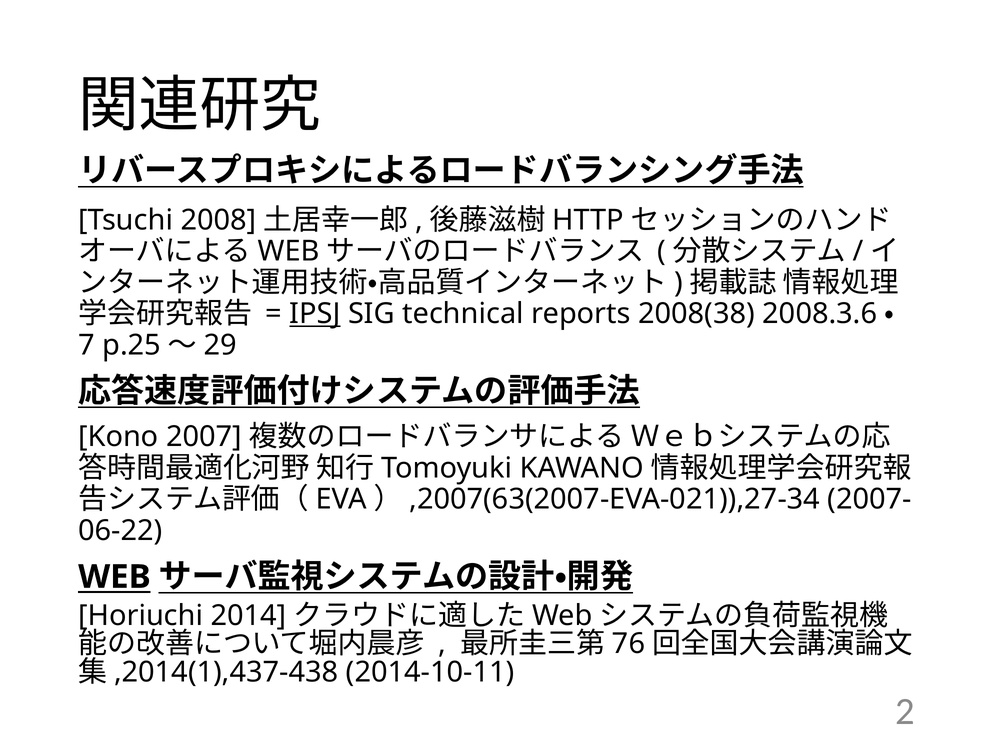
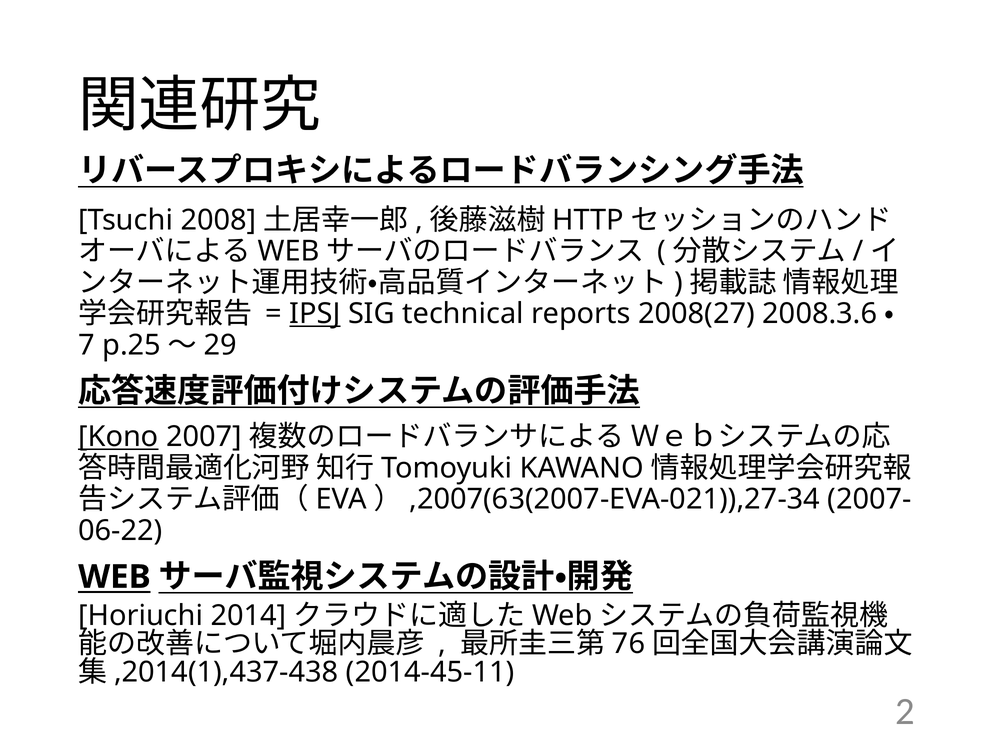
2008(38: 2008(38 -> 2008(27
Kono underline: none -> present
2014-10-11: 2014-10-11 -> 2014-45-11
